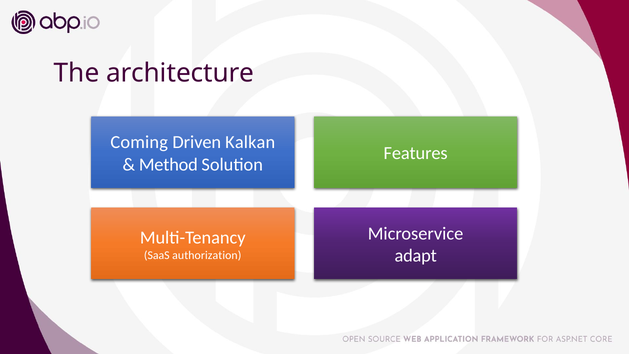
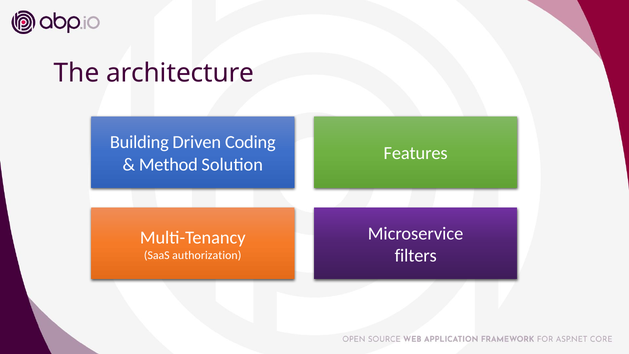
Coming: Coming -> Building
Kalkan: Kalkan -> Coding
adapt: adapt -> filters
